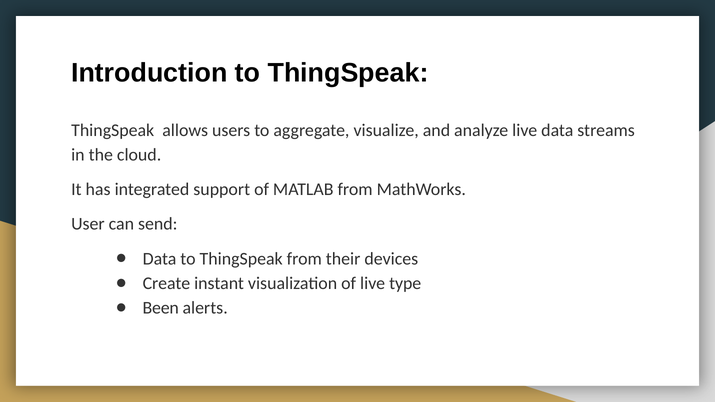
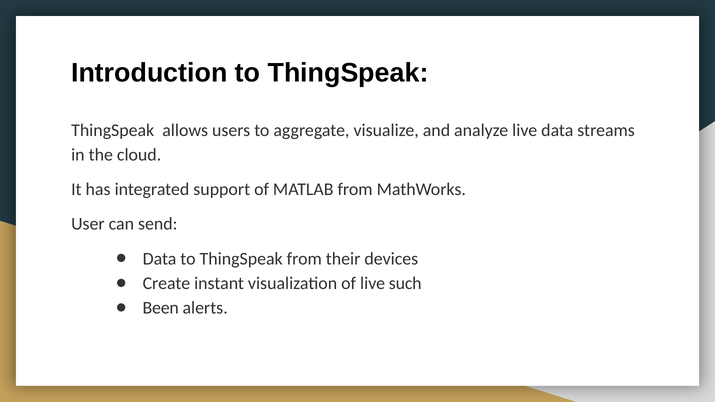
type: type -> such
